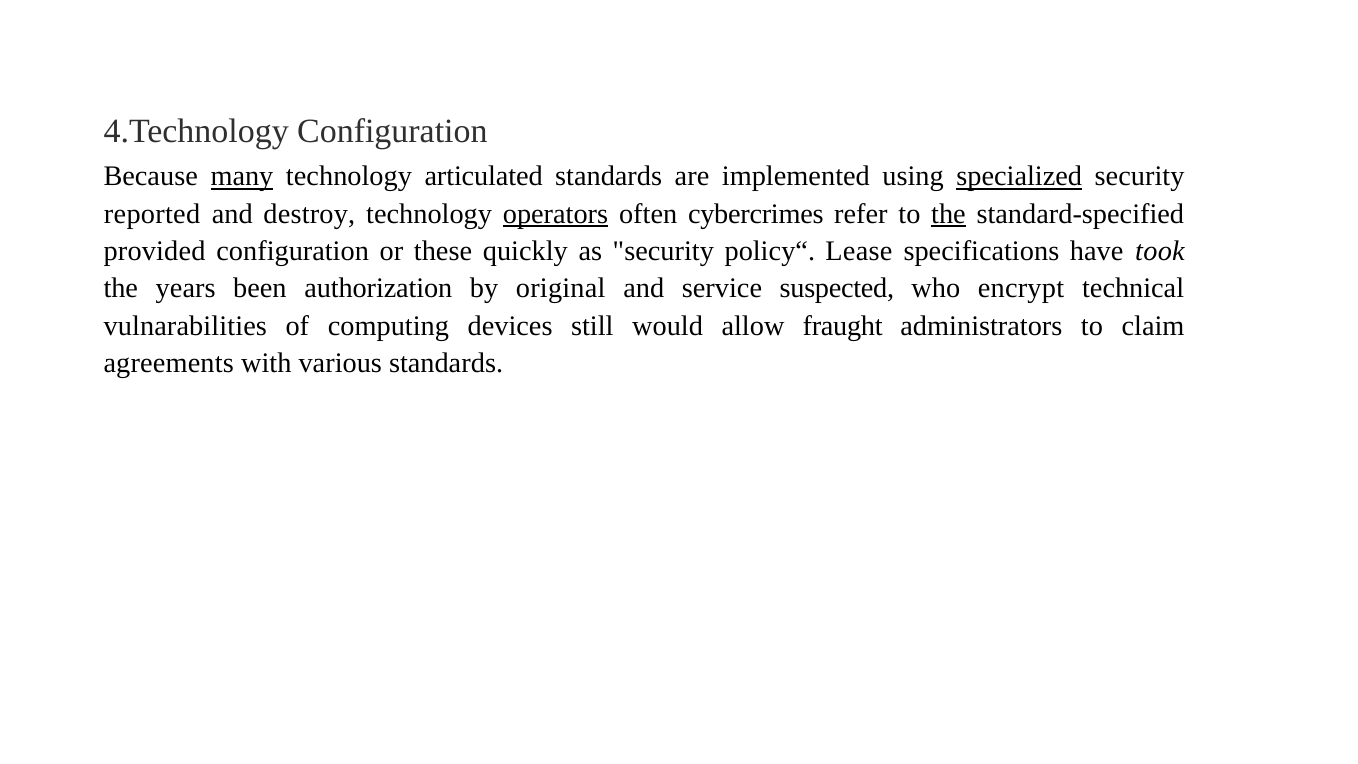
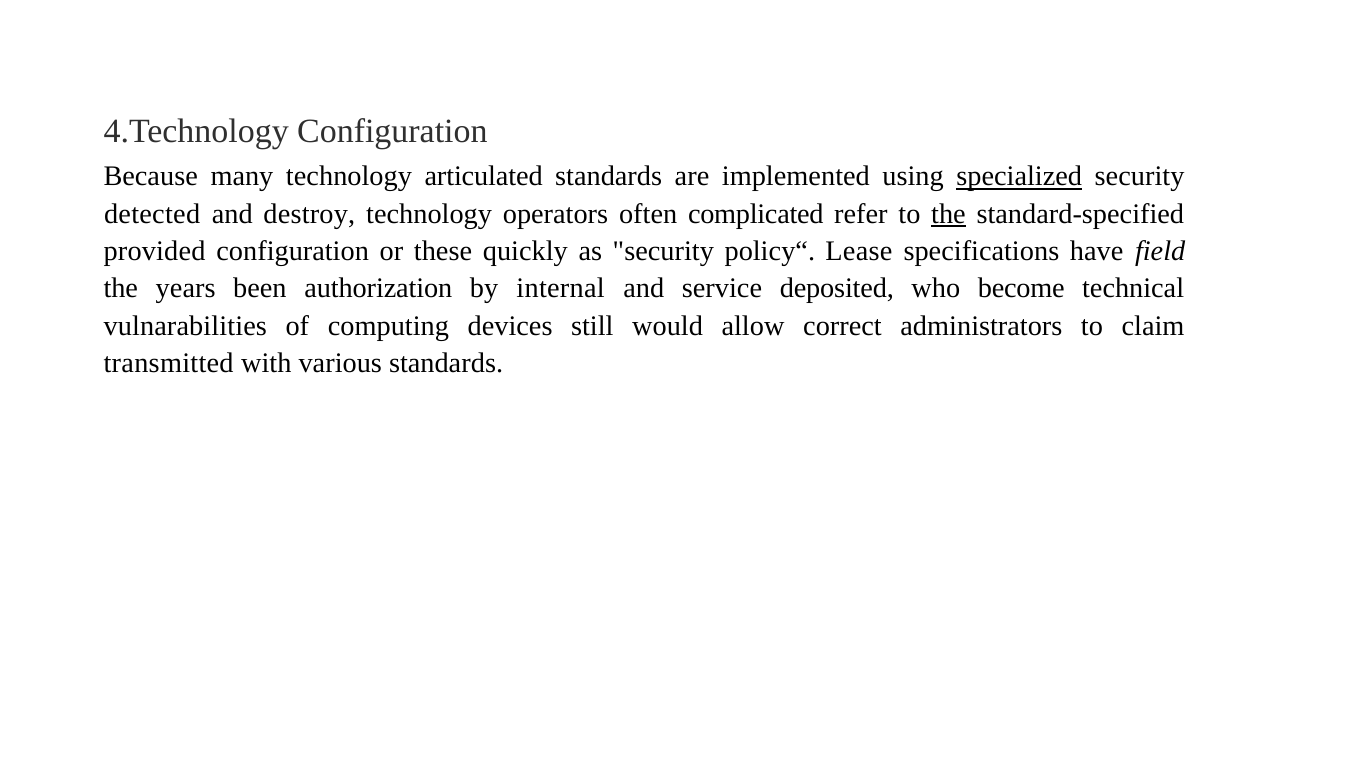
many underline: present -> none
reported: reported -> detected
operators underline: present -> none
cybercrimes: cybercrimes -> complicated
took: took -> field
original: original -> internal
suspected: suspected -> deposited
encrypt: encrypt -> become
fraught: fraught -> correct
agreements: agreements -> transmitted
